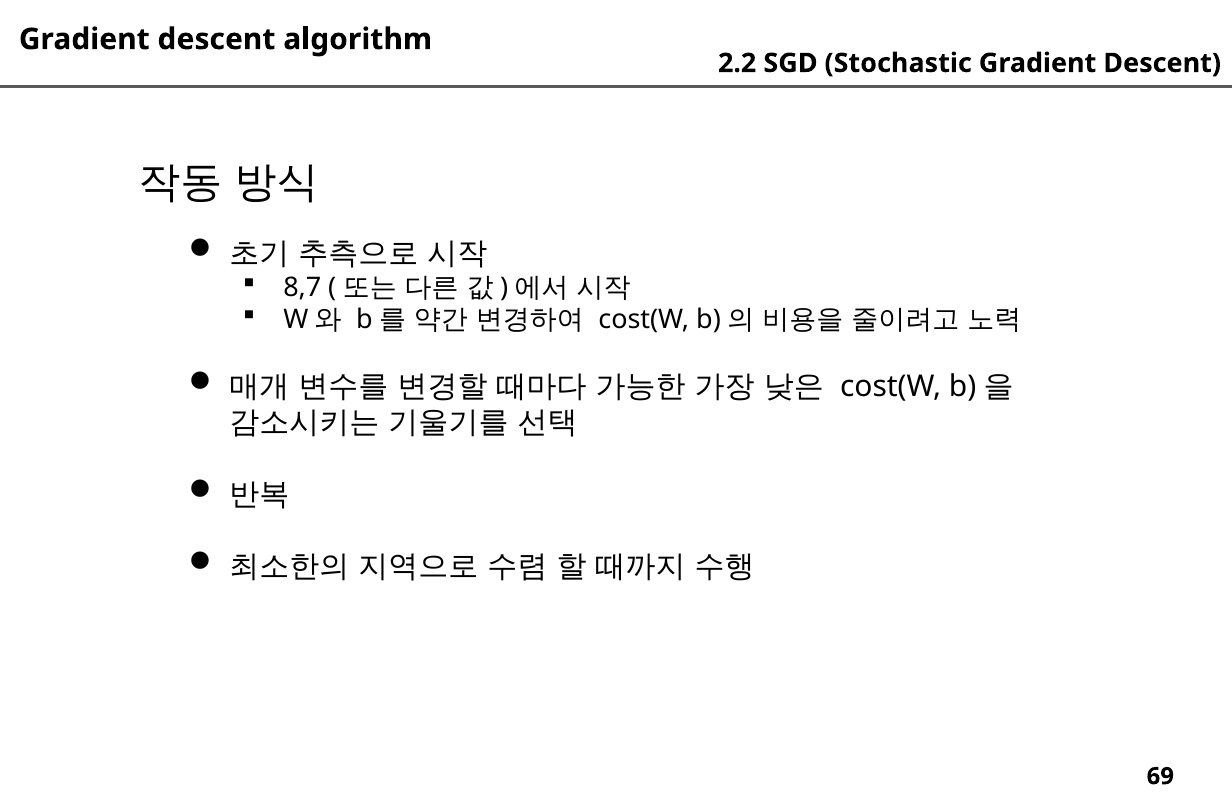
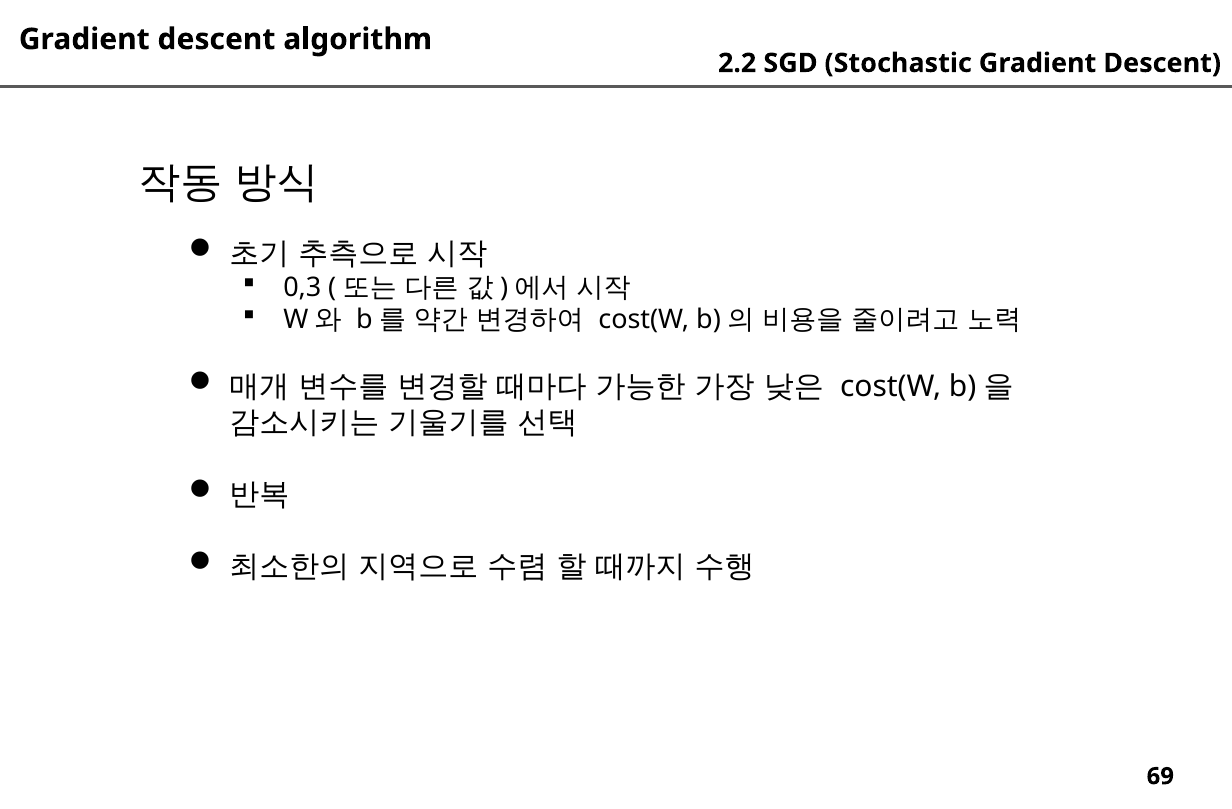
8,7: 8,7 -> 0,3
